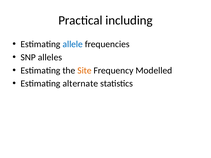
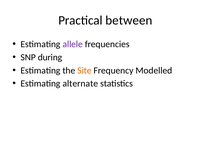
including: including -> between
allele colour: blue -> purple
alleles: alleles -> during
